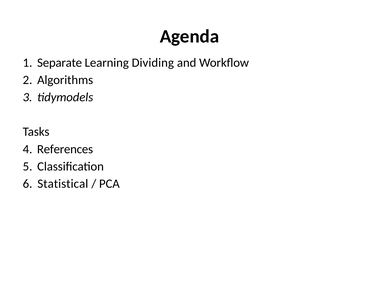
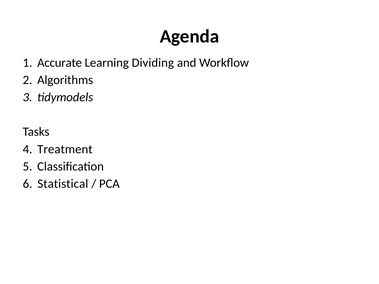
Separate: Separate -> Accurate
References: References -> Treatment
